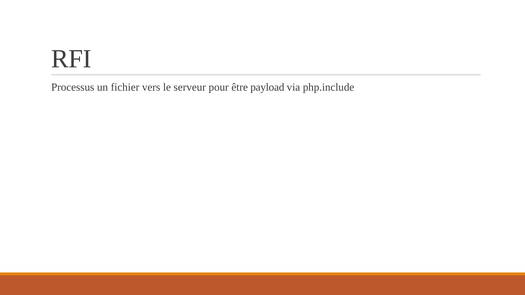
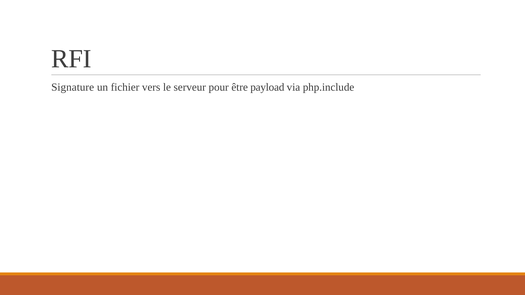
Processus: Processus -> Signature
